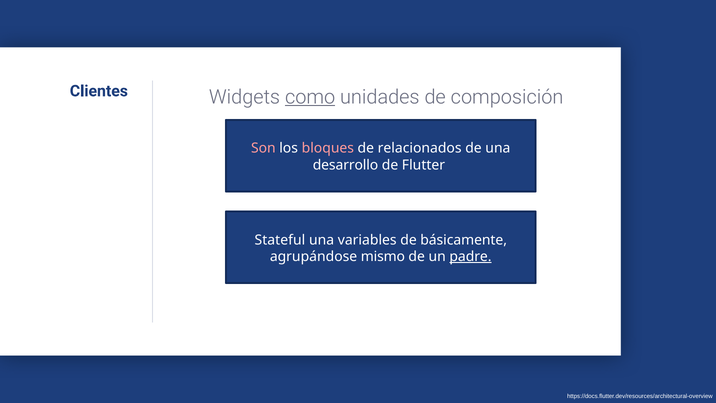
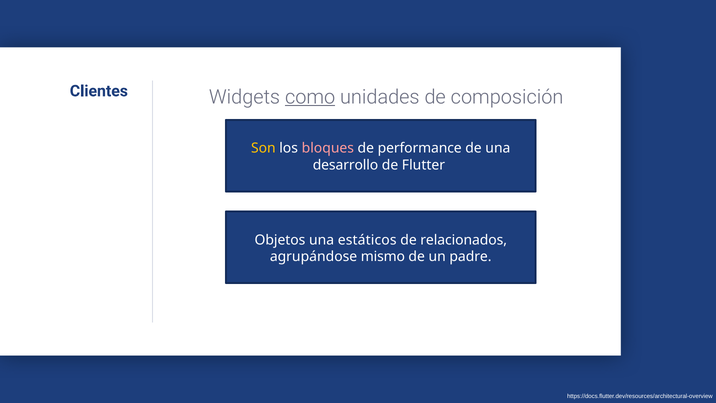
Son colour: pink -> yellow
relacionados: relacionados -> performance
Stateful: Stateful -> Objetos
variables: variables -> estáticos
básicamente: básicamente -> relacionados
padre underline: present -> none
